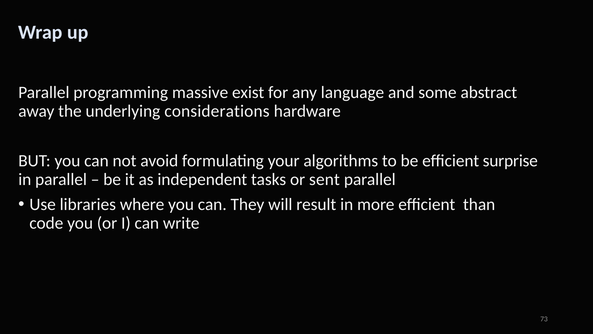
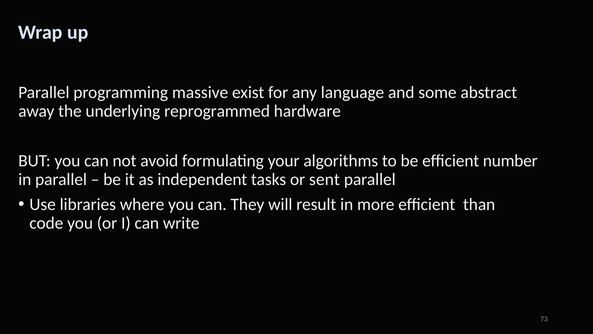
considerations: considerations -> reprogrammed
surprise: surprise -> number
